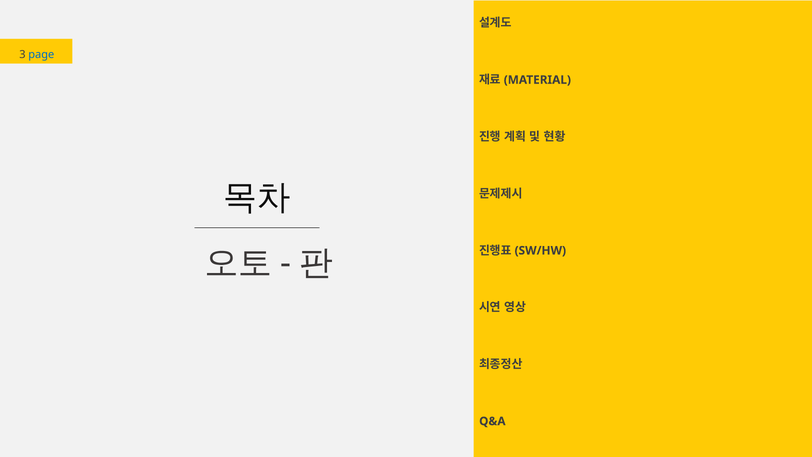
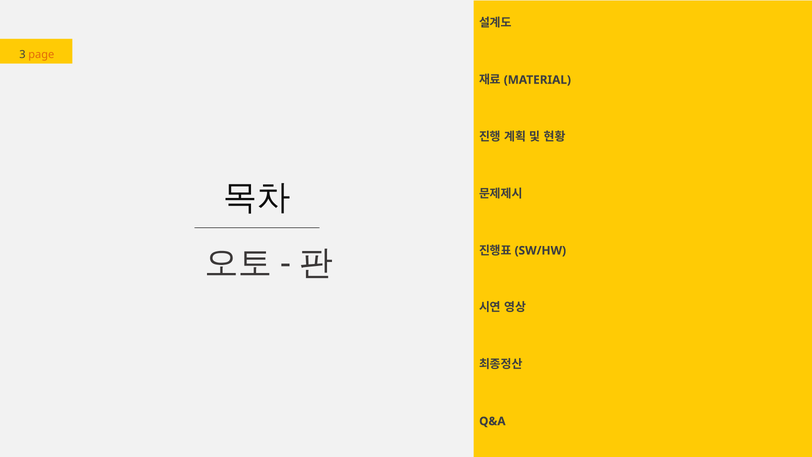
page colour: blue -> orange
